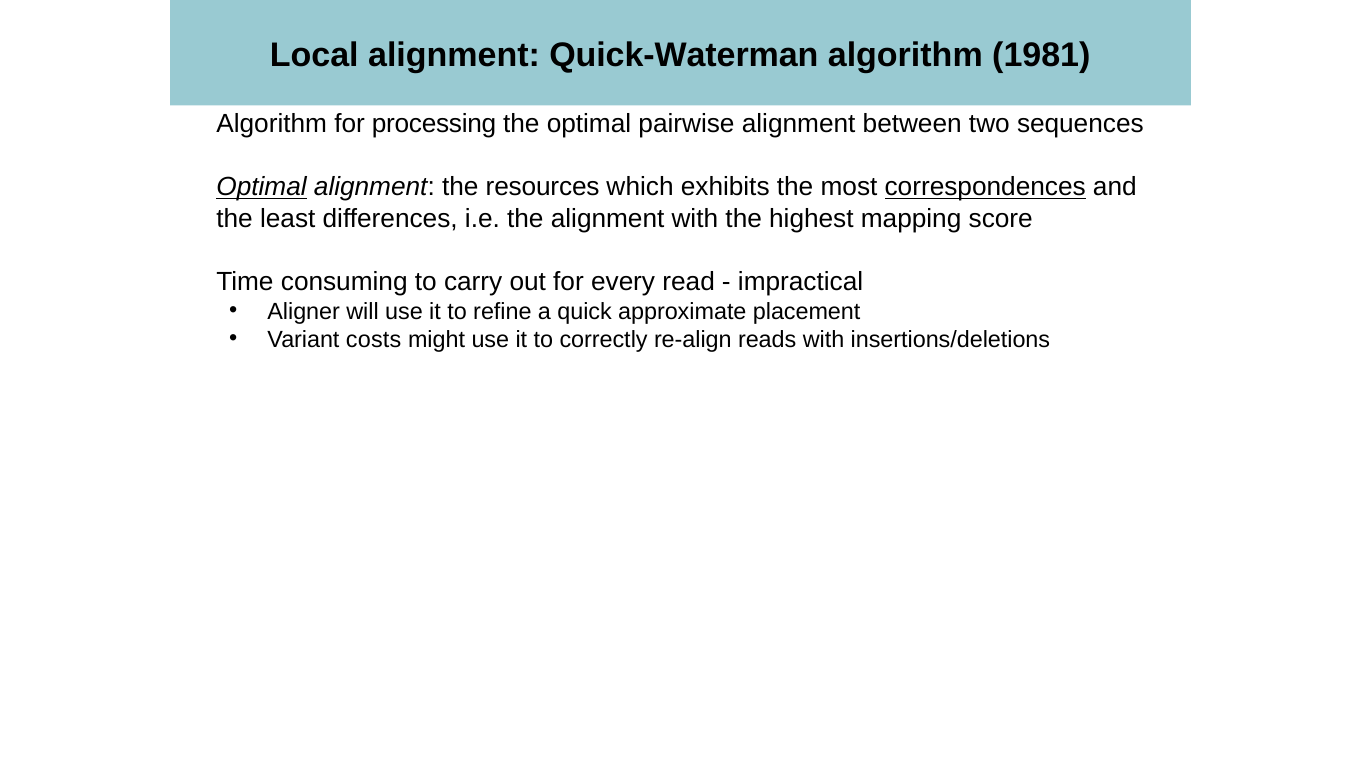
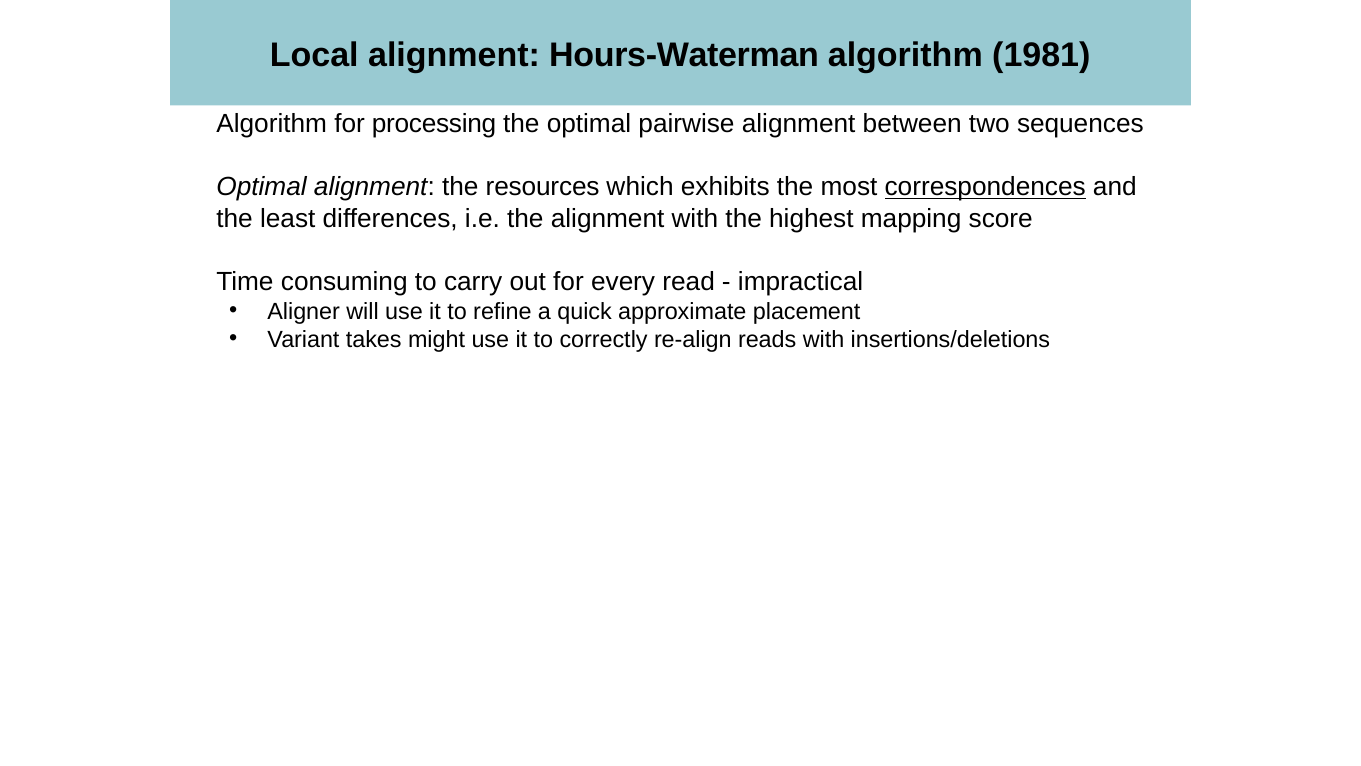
Quick-Waterman: Quick-Waterman -> Hours-Waterman
Optimal at (262, 187) underline: present -> none
costs: costs -> takes
